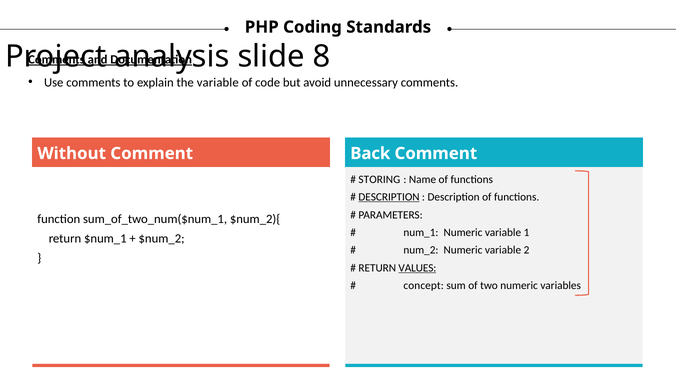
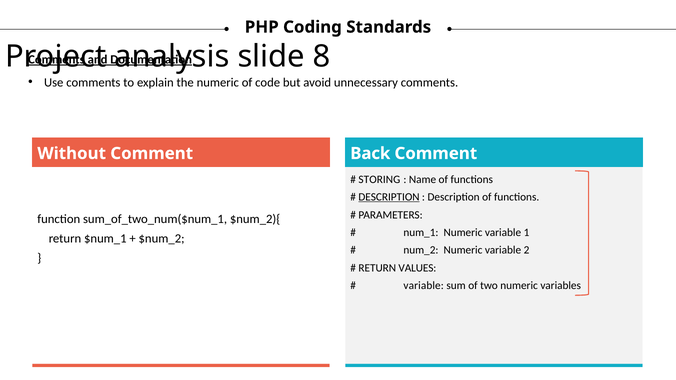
the variable: variable -> numeric
VALUES underline: present -> none
concept at (424, 286): concept -> variable
